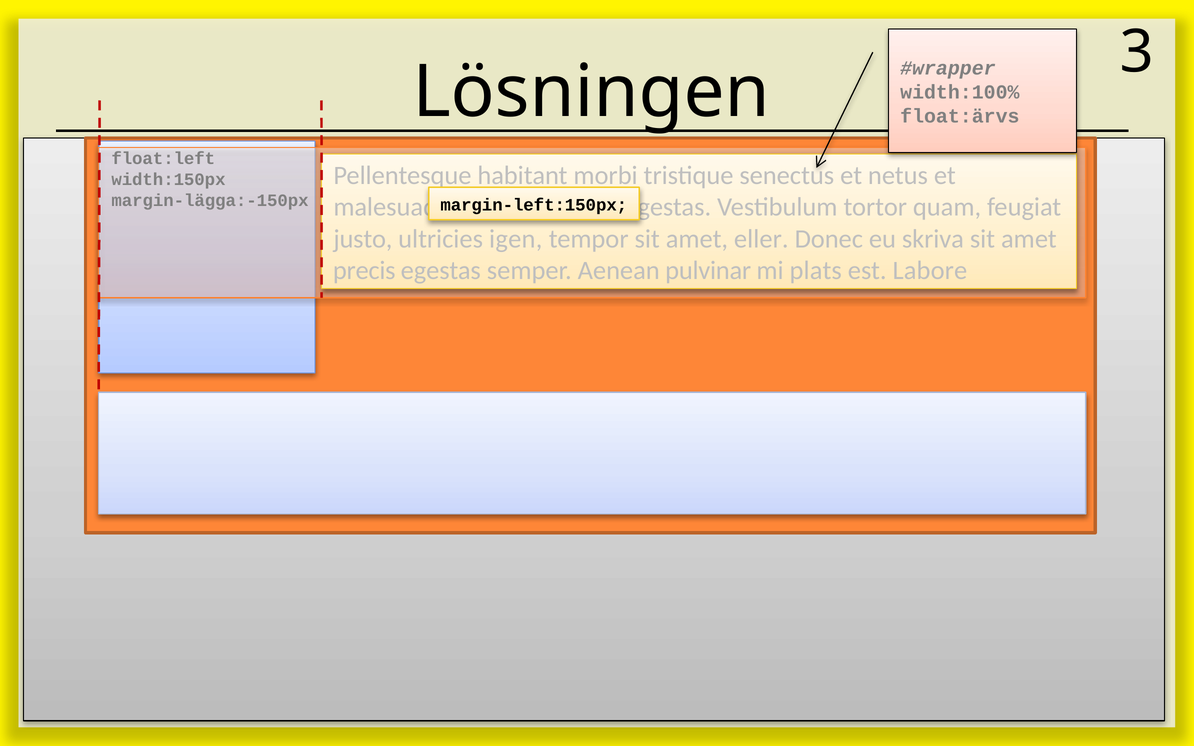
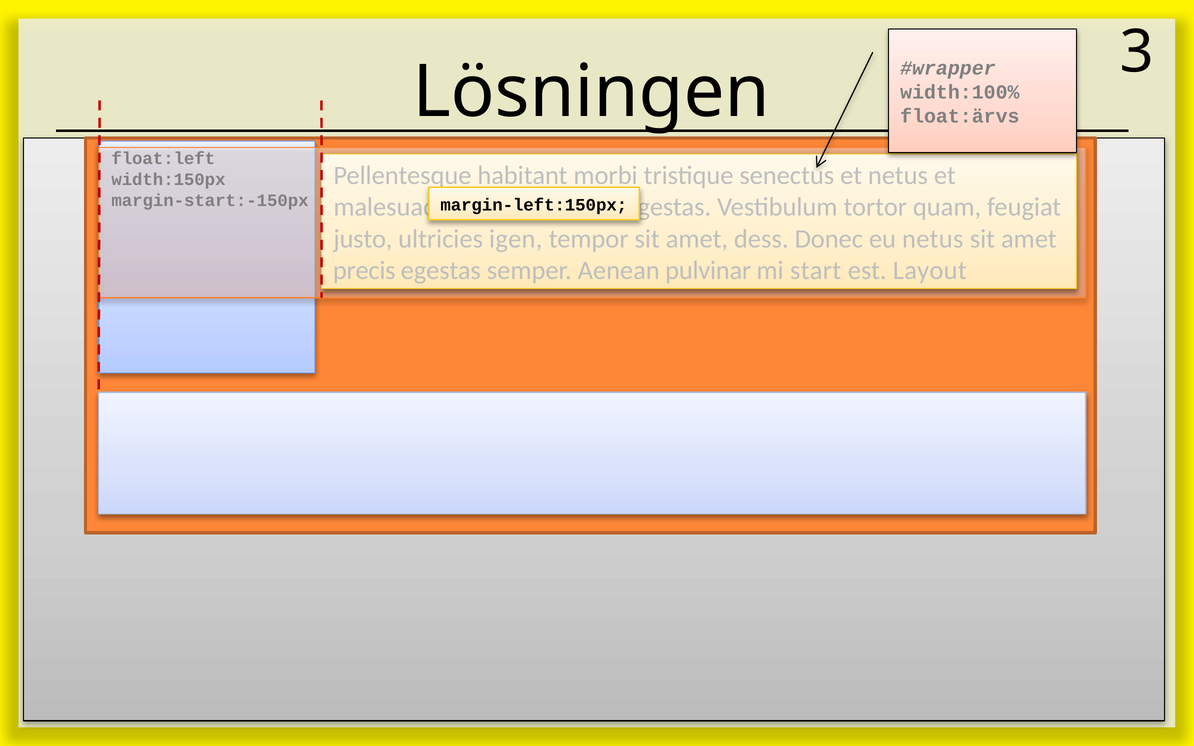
margin-lägga:-150px: margin-lägga:-150px -> margin-start:-150px
eller: eller -> dess
eu skriva: skriva -> netus
plats: plats -> start
Labore: Labore -> Layout
